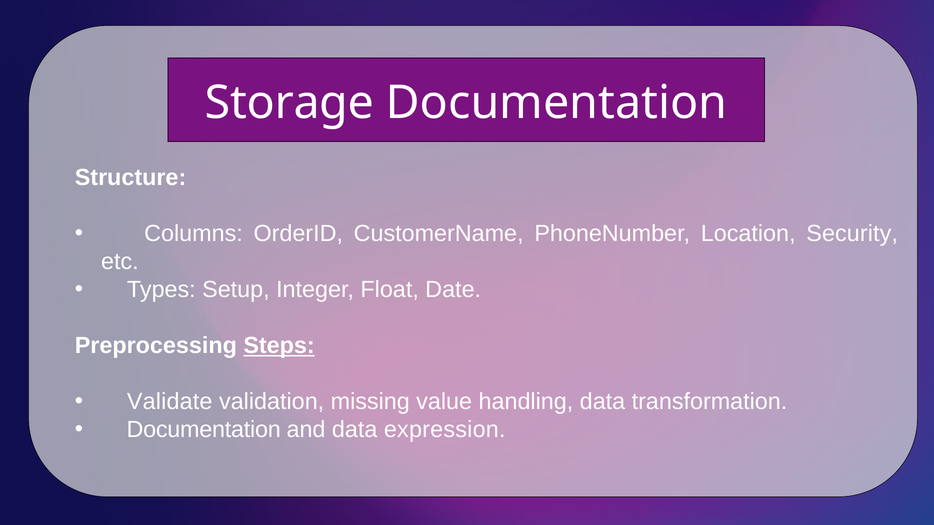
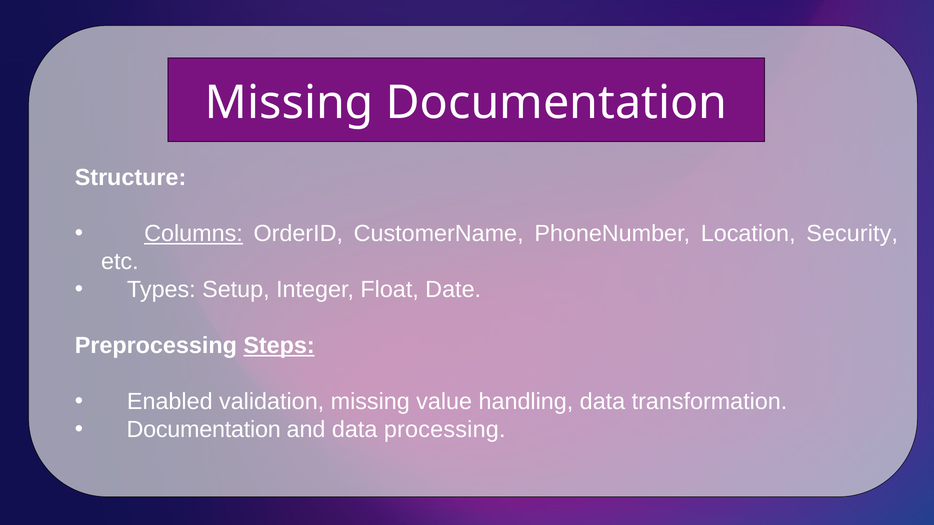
Storage at (290, 103): Storage -> Missing
Columns underline: none -> present
Validate: Validate -> Enabled
expression: expression -> processing
